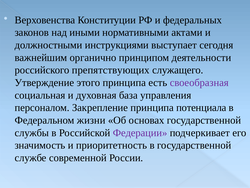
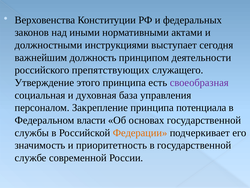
органично: органично -> должность
жизни: жизни -> власти
Федерации colour: purple -> orange
